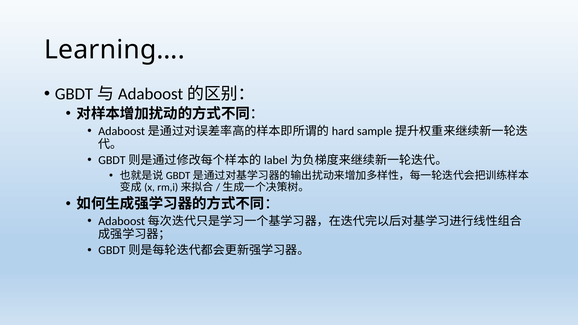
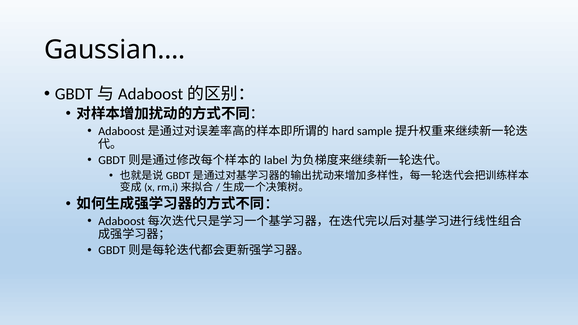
Learning…: Learning… -> Gaussian…
